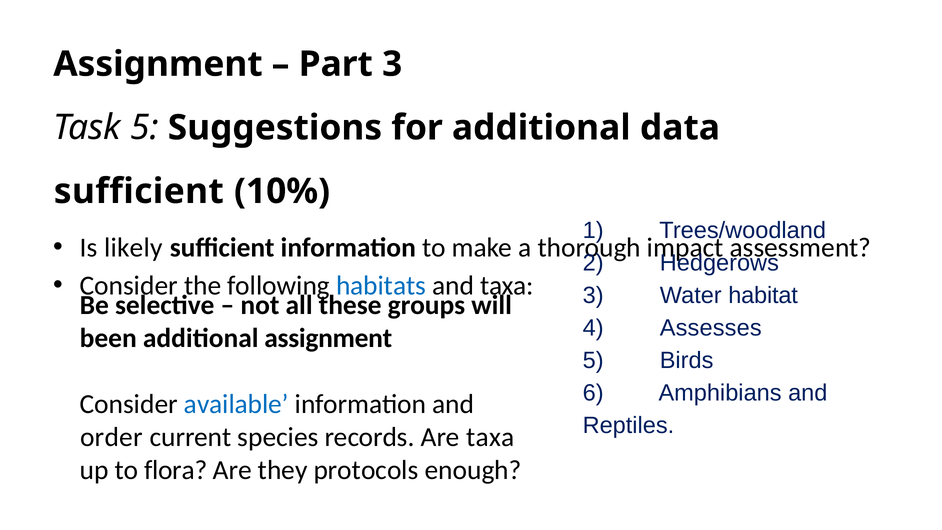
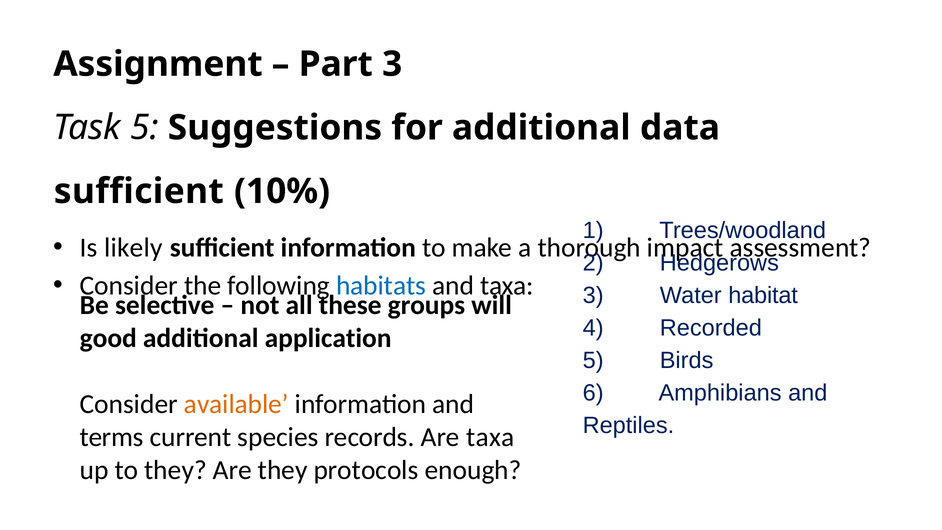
Assesses: Assesses -> Recorded
been: been -> good
additional assignment: assignment -> application
available colour: blue -> orange
order: order -> terms
to flora: flora -> they
